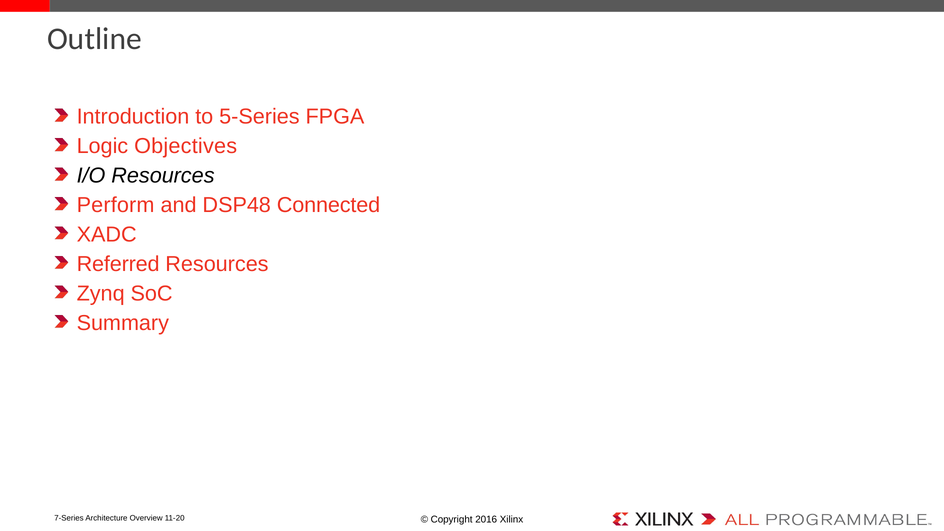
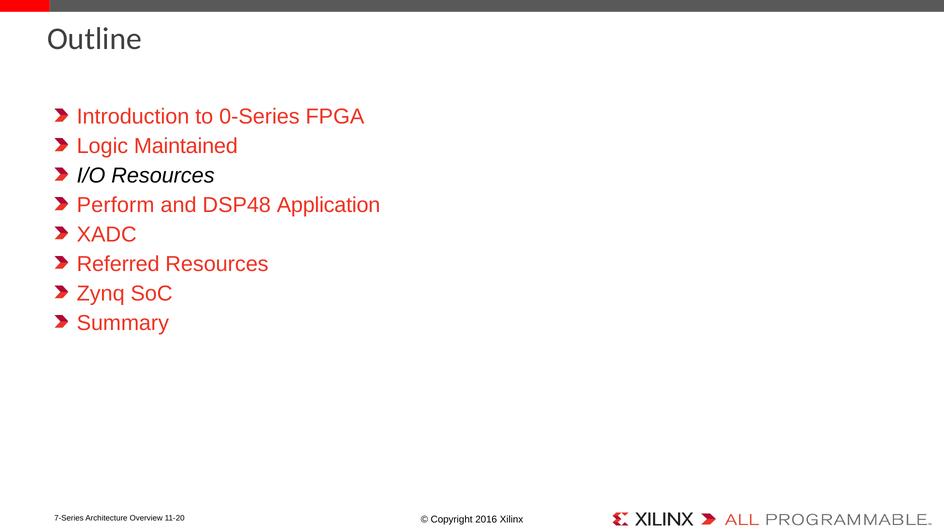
5-Series: 5-Series -> 0-Series
Objectives: Objectives -> Maintained
Connected: Connected -> Application
